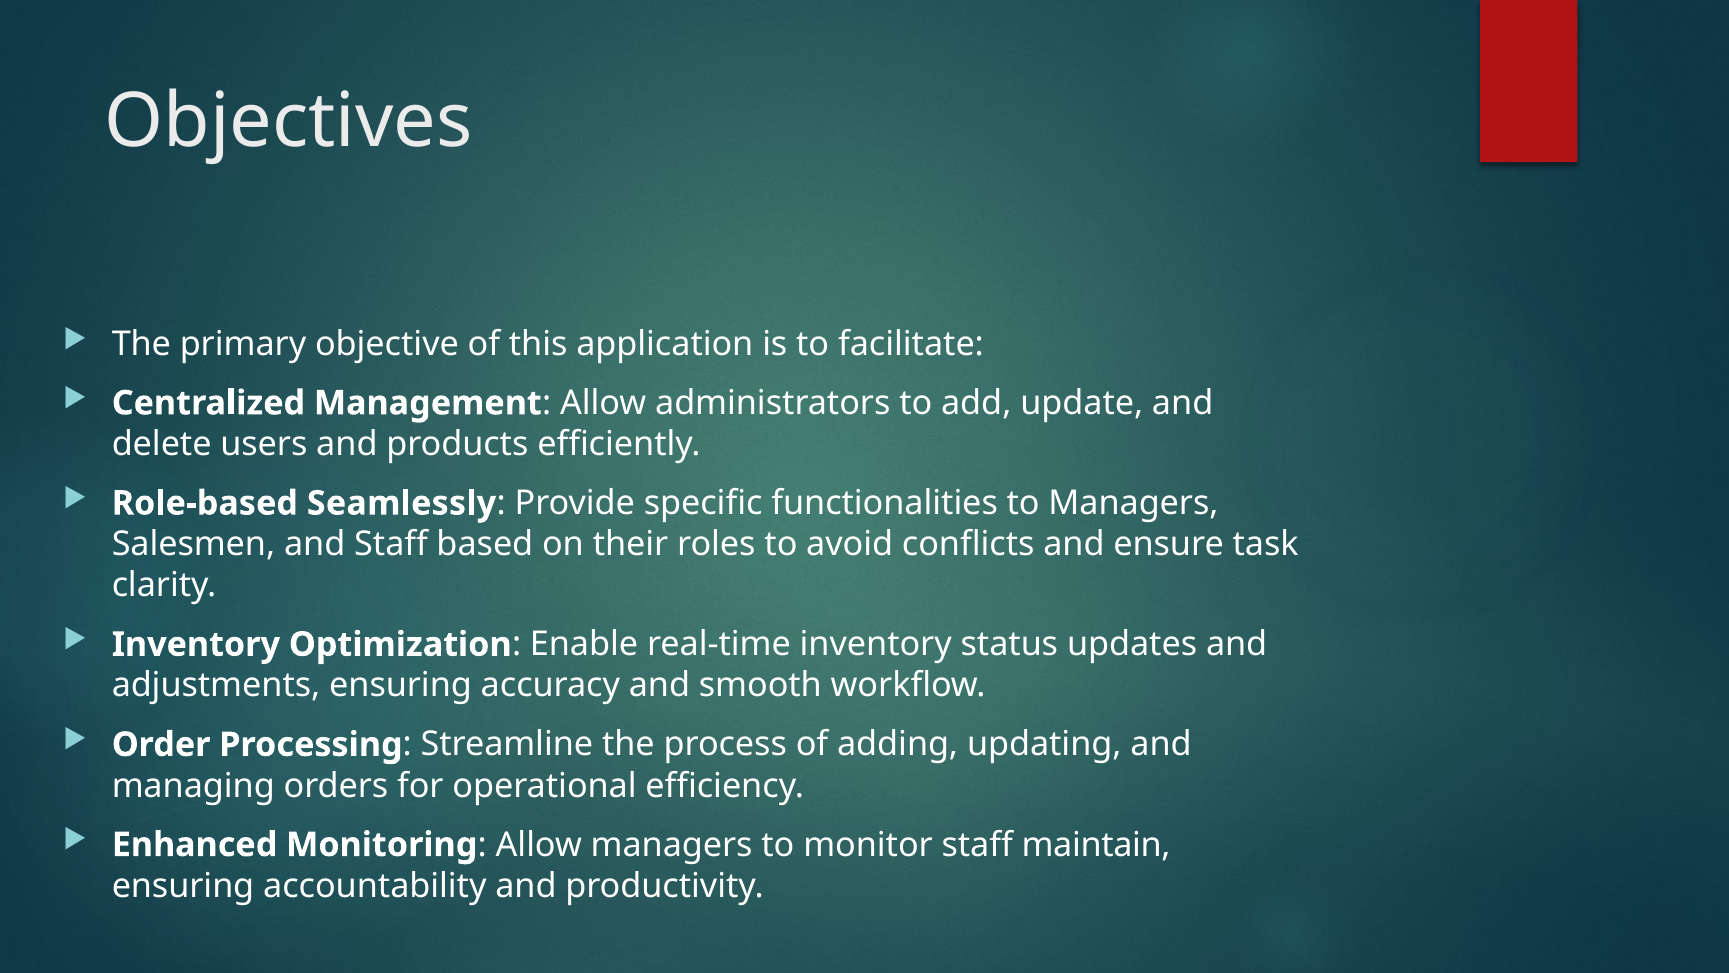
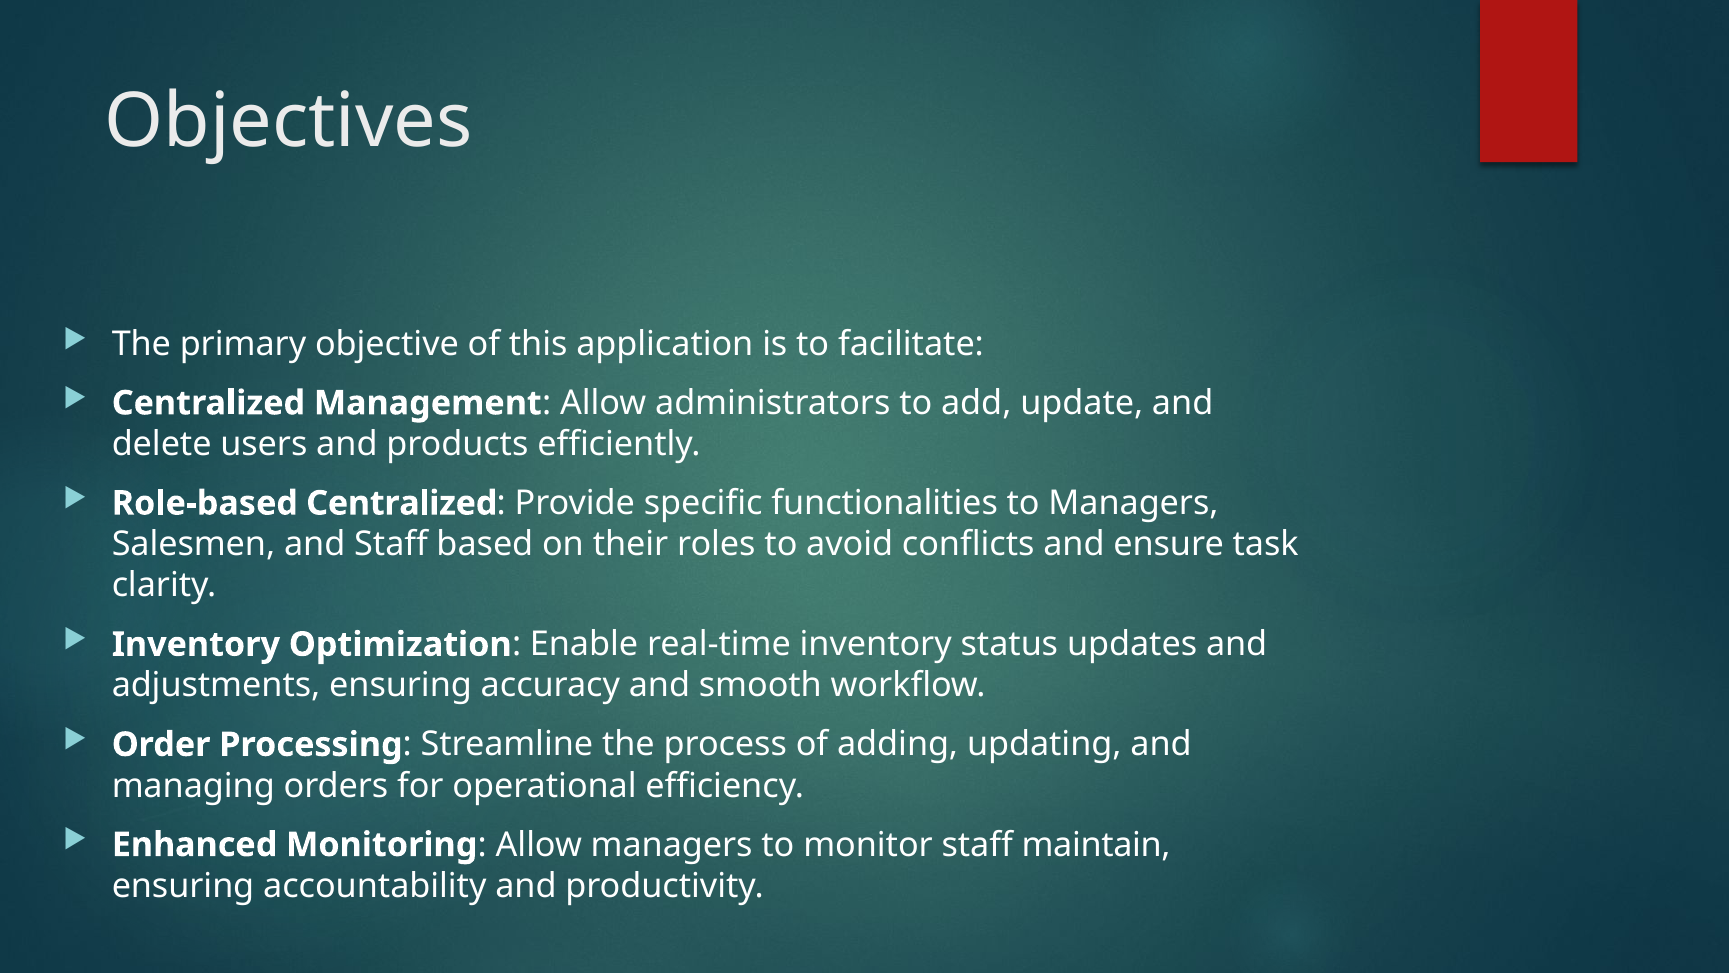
Role-based Seamlessly: Seamlessly -> Centralized
